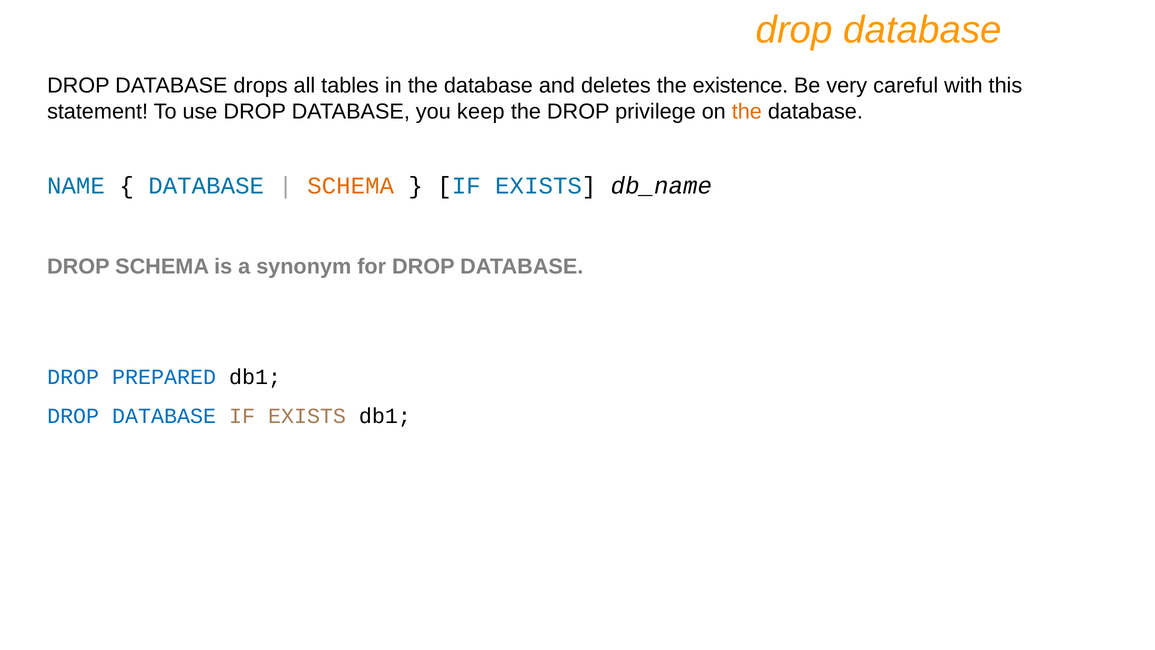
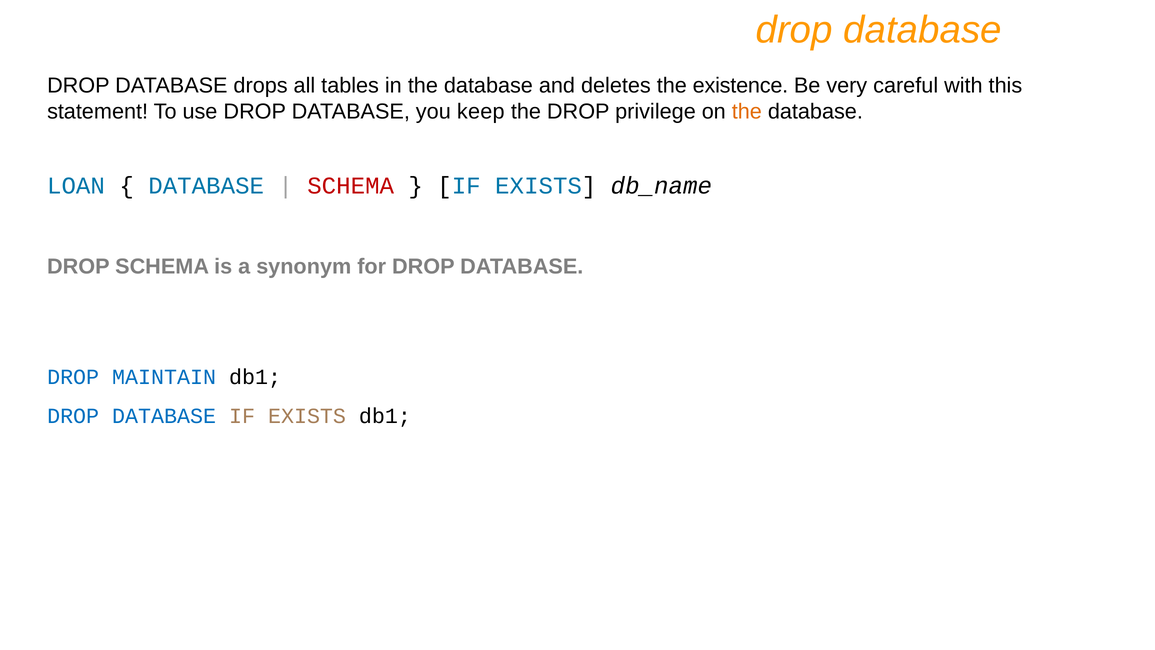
NAME: NAME -> LOAN
SCHEMA at (351, 186) colour: orange -> red
PREPARED: PREPARED -> MAINTAIN
